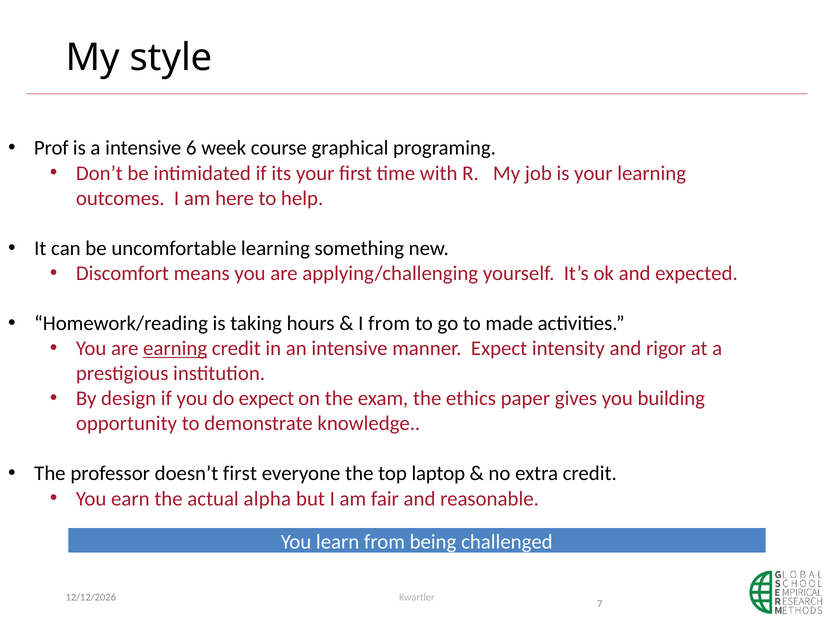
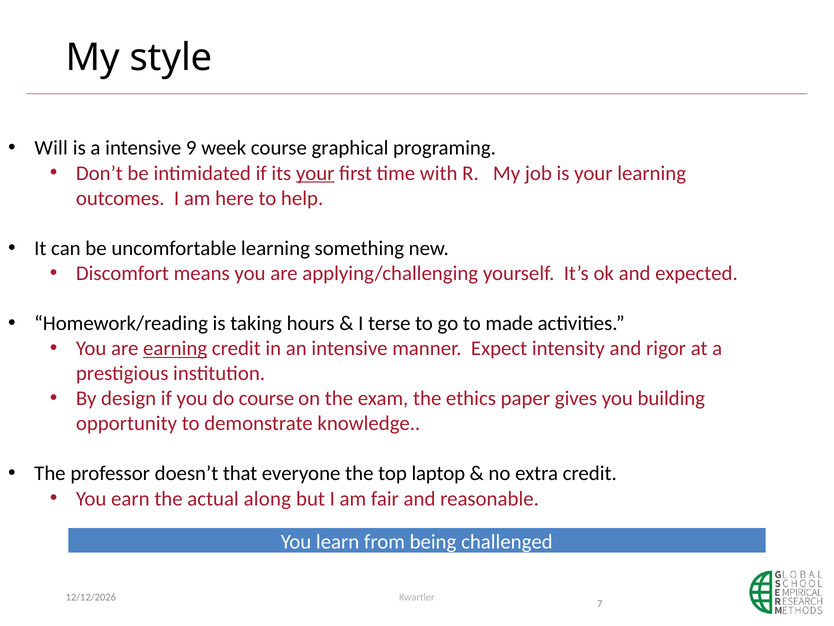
Prof: Prof -> Will
6: 6 -> 9
your at (315, 173) underline: none -> present
I from: from -> terse
do expect: expect -> course
doesn’t first: first -> that
alpha: alpha -> along
